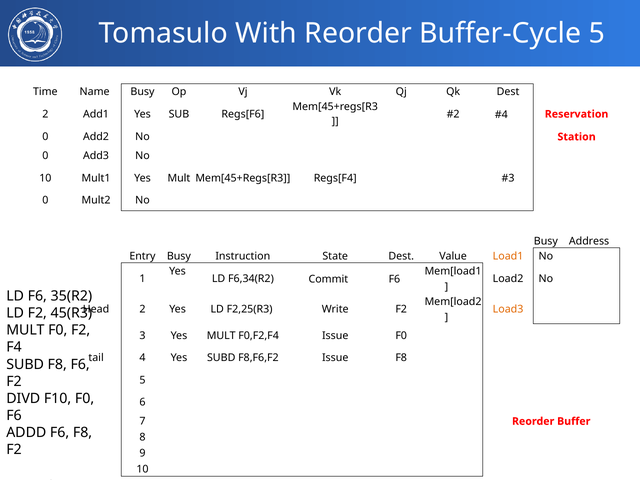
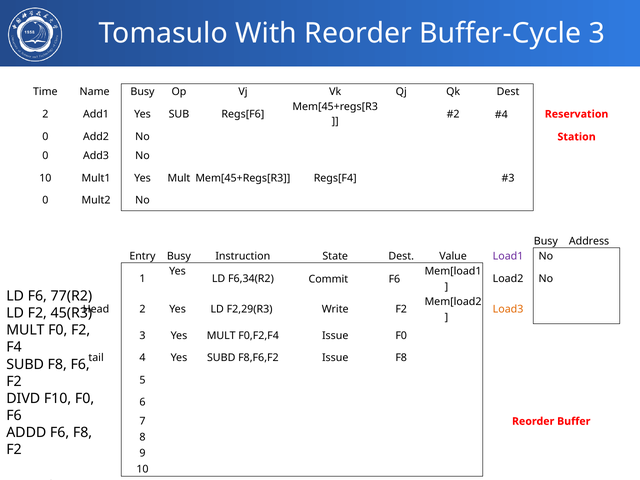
Buffer-Cycle 5: 5 -> 3
Load1 colour: orange -> purple
35(R2: 35(R2 -> 77(R2
F2,25(R3: F2,25(R3 -> F2,29(R3
